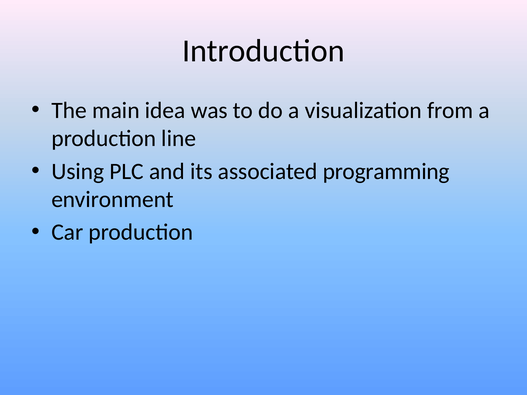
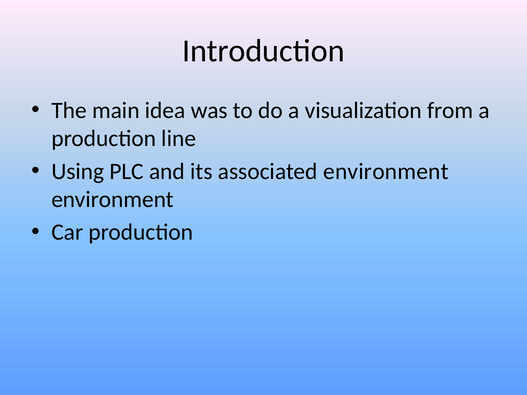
associated programming: programming -> environment
